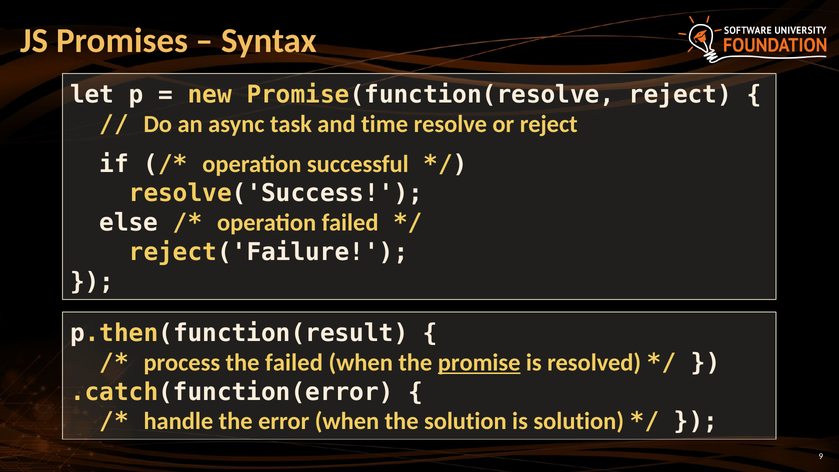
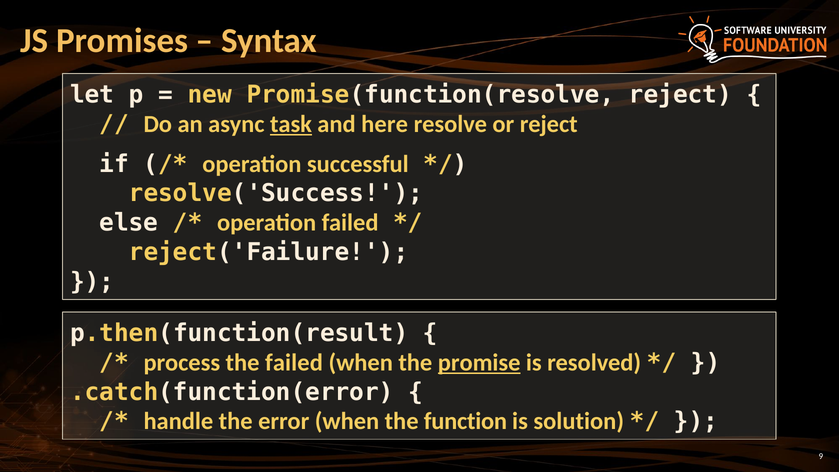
task underline: none -> present
time: time -> here
the solution: solution -> function
